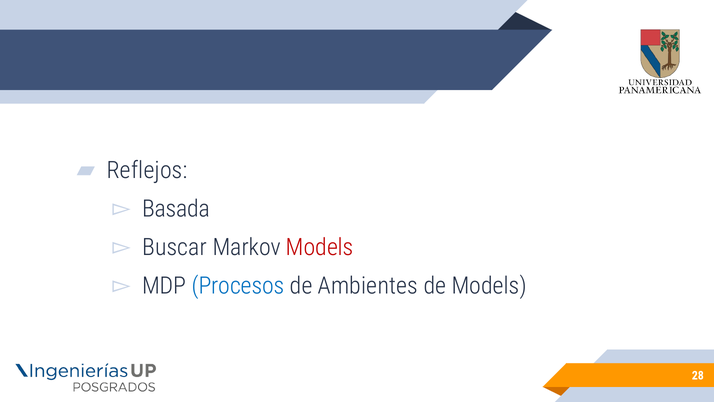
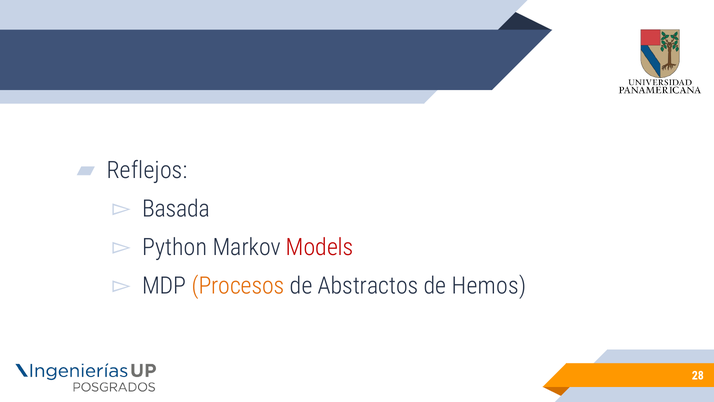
Buscar: Buscar -> Python
Procesos colour: blue -> orange
Ambientes: Ambientes -> Abstractos
de Models: Models -> Hemos
